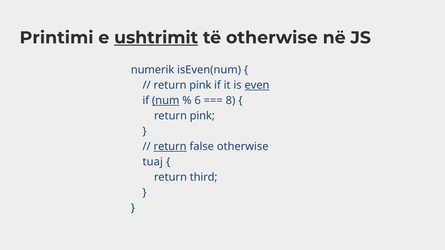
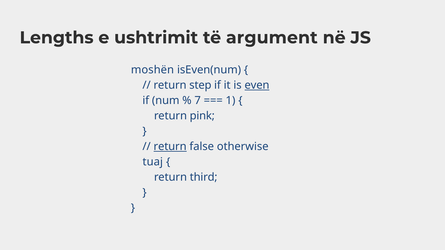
Printimi: Printimi -> Lengths
ushtrimit underline: present -> none
të otherwise: otherwise -> argument
numerik: numerik -> moshën
pink at (200, 85): pink -> step
num underline: present -> none
6: 6 -> 7
8: 8 -> 1
